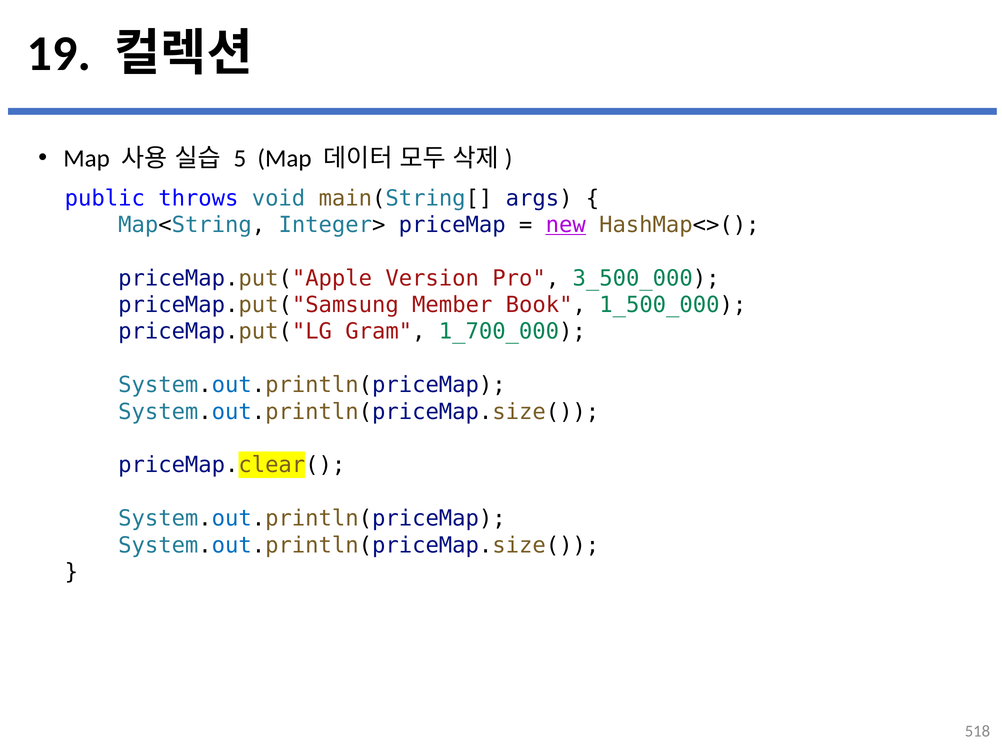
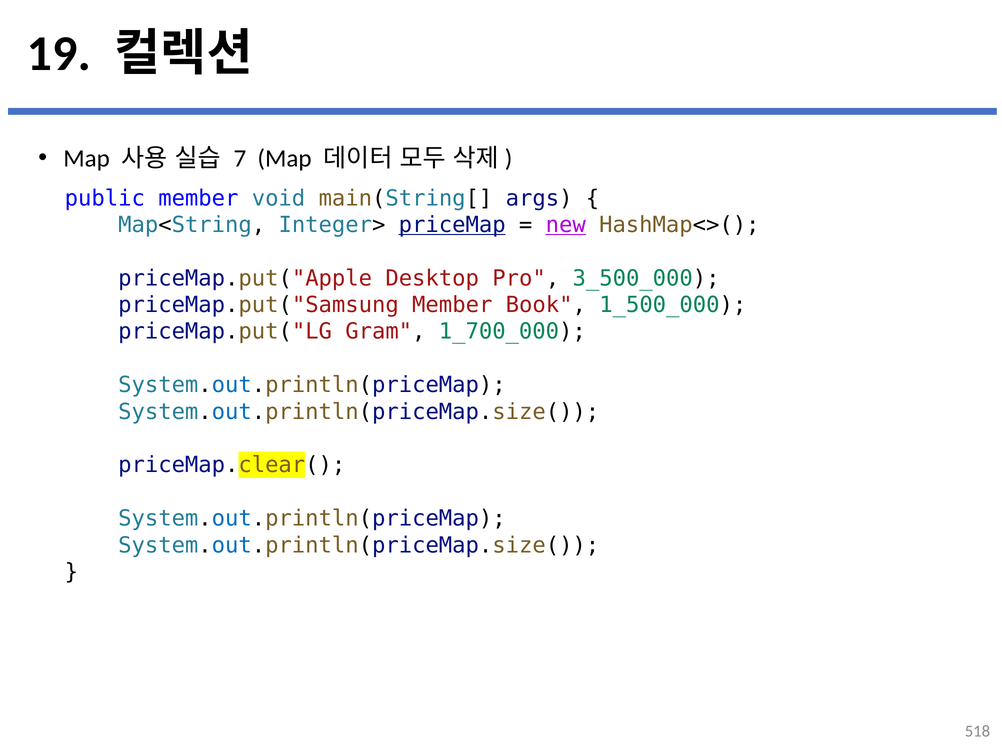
5: 5 -> 7
public throws: throws -> member
priceMap underline: none -> present
Version: Version -> Desktop
